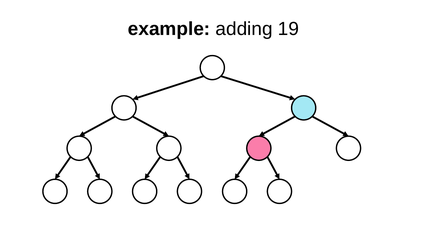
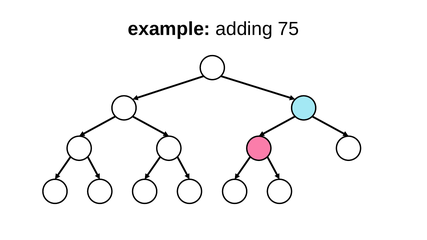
19: 19 -> 75
